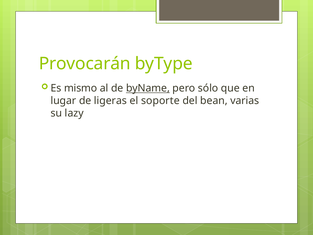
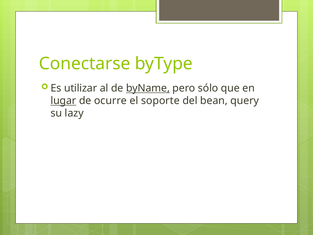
Provocarán: Provocarán -> Conectarse
mismo: mismo -> utilizar
lugar underline: none -> present
ligeras: ligeras -> ocurre
varias: varias -> query
